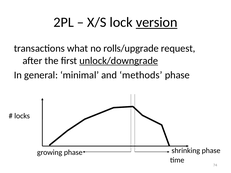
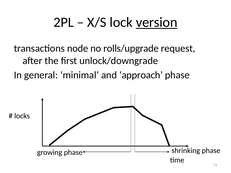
what: what -> node
unlock/downgrade underline: present -> none
methods: methods -> approach
